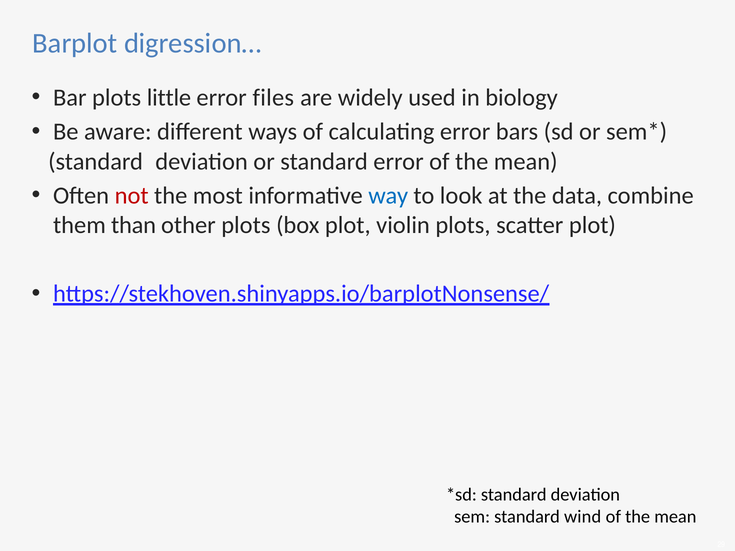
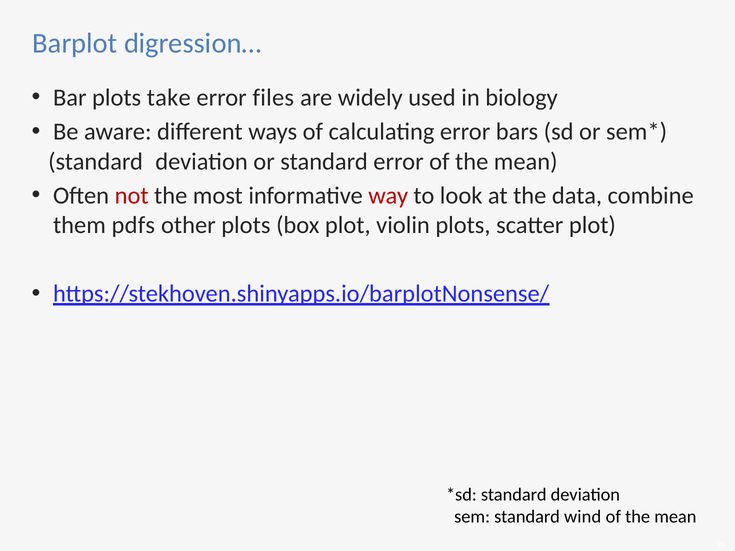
little: little -> take
way colour: blue -> red
than: than -> pdfs
